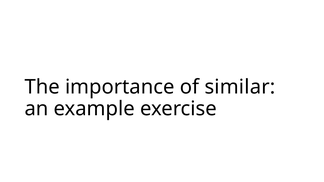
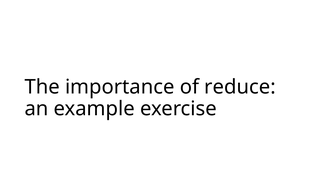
similar: similar -> reduce
